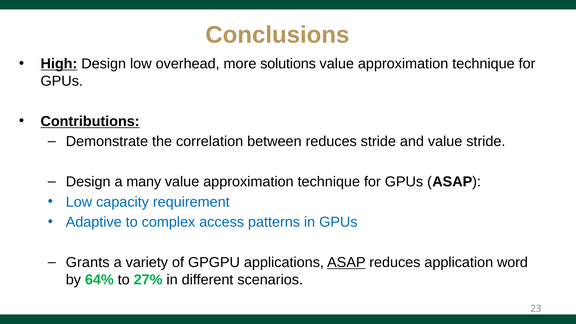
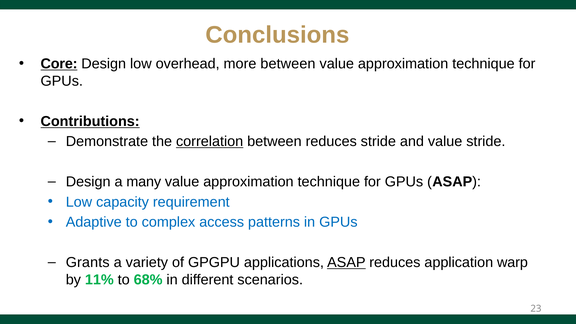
High: High -> Core
more solutions: solutions -> between
correlation underline: none -> present
word: word -> warp
64%: 64% -> 11%
27%: 27% -> 68%
